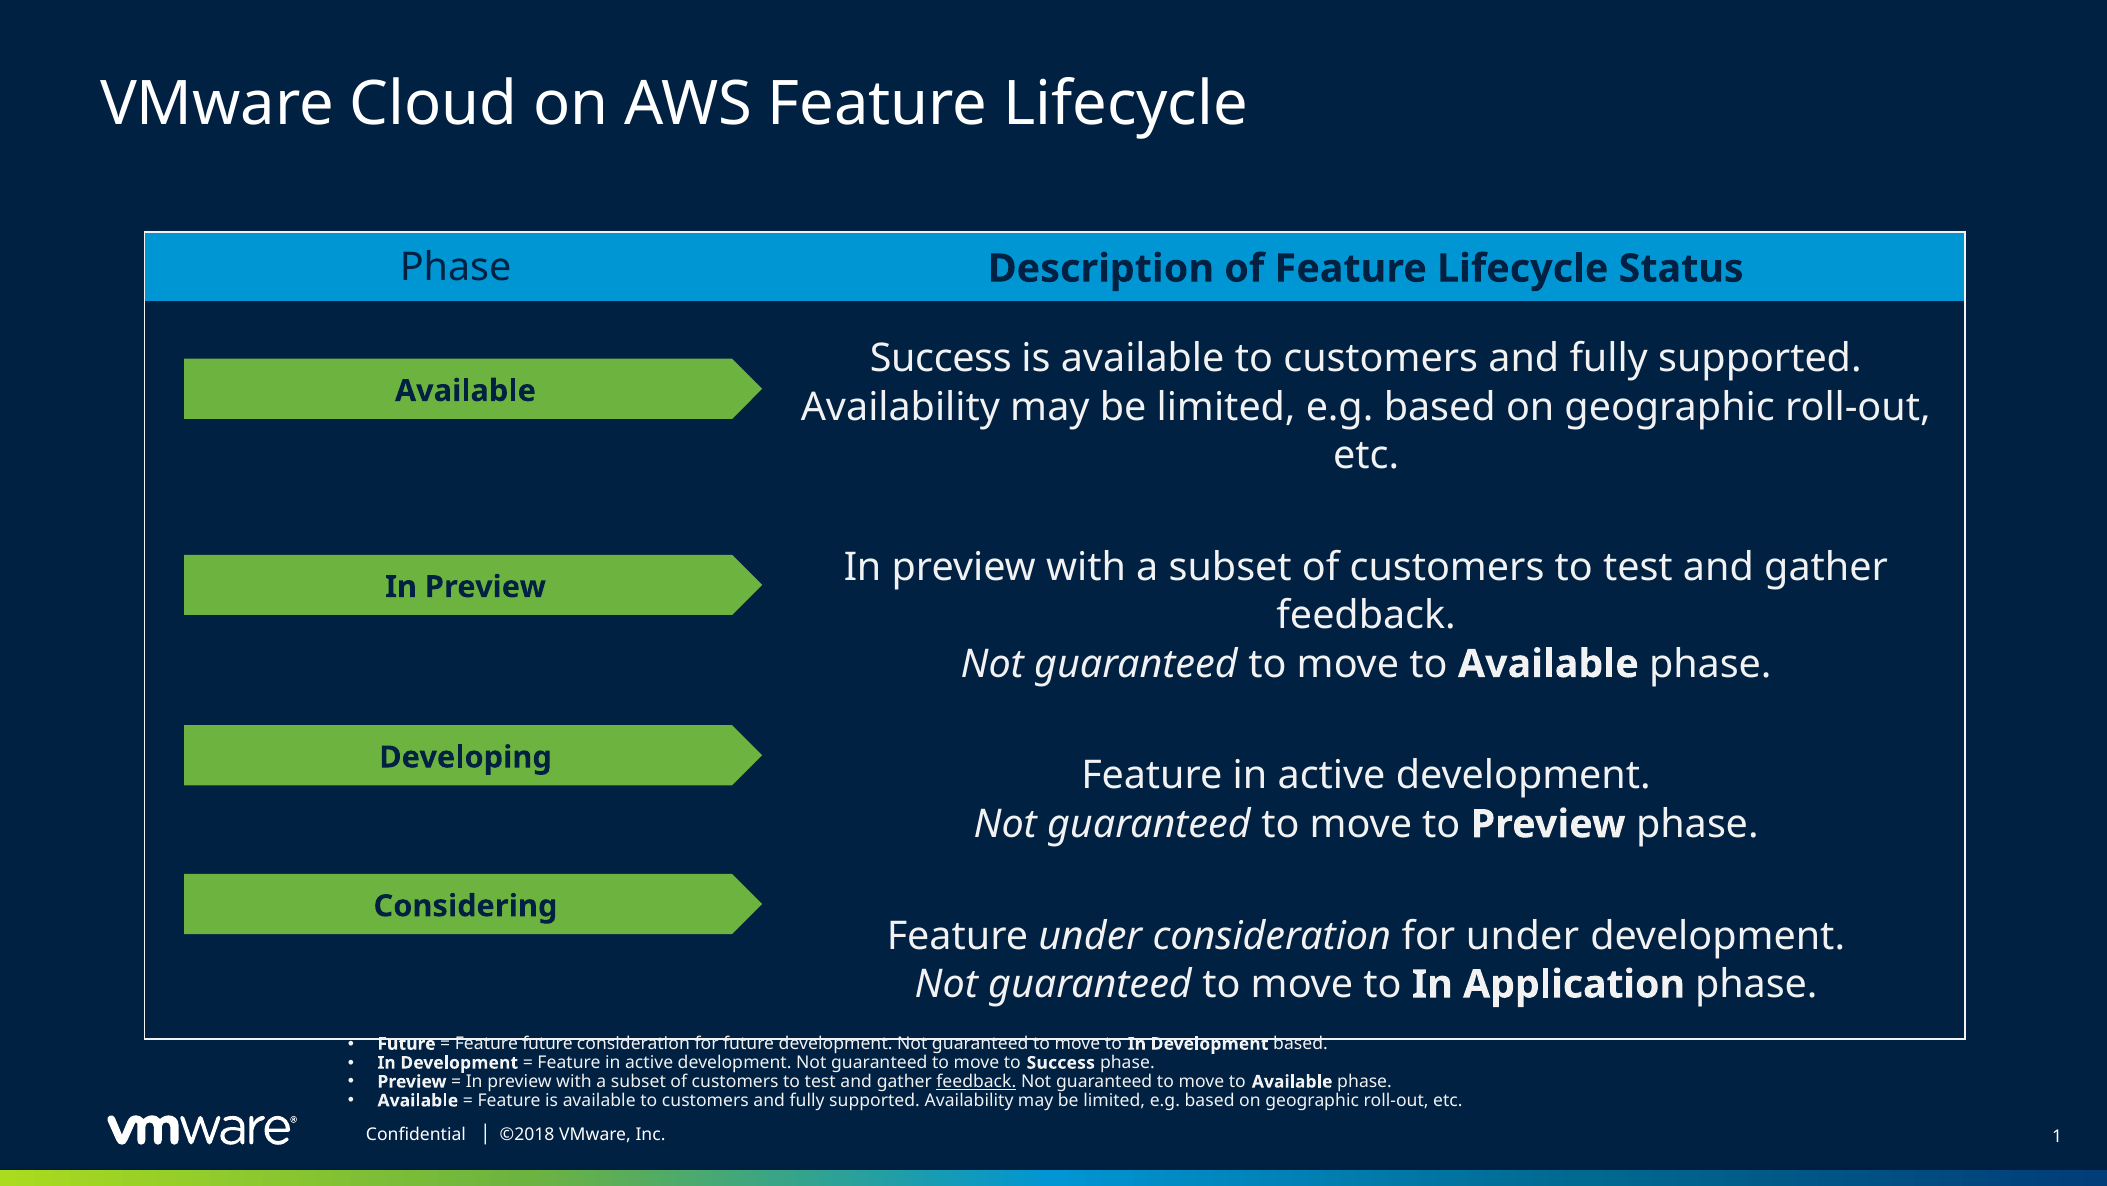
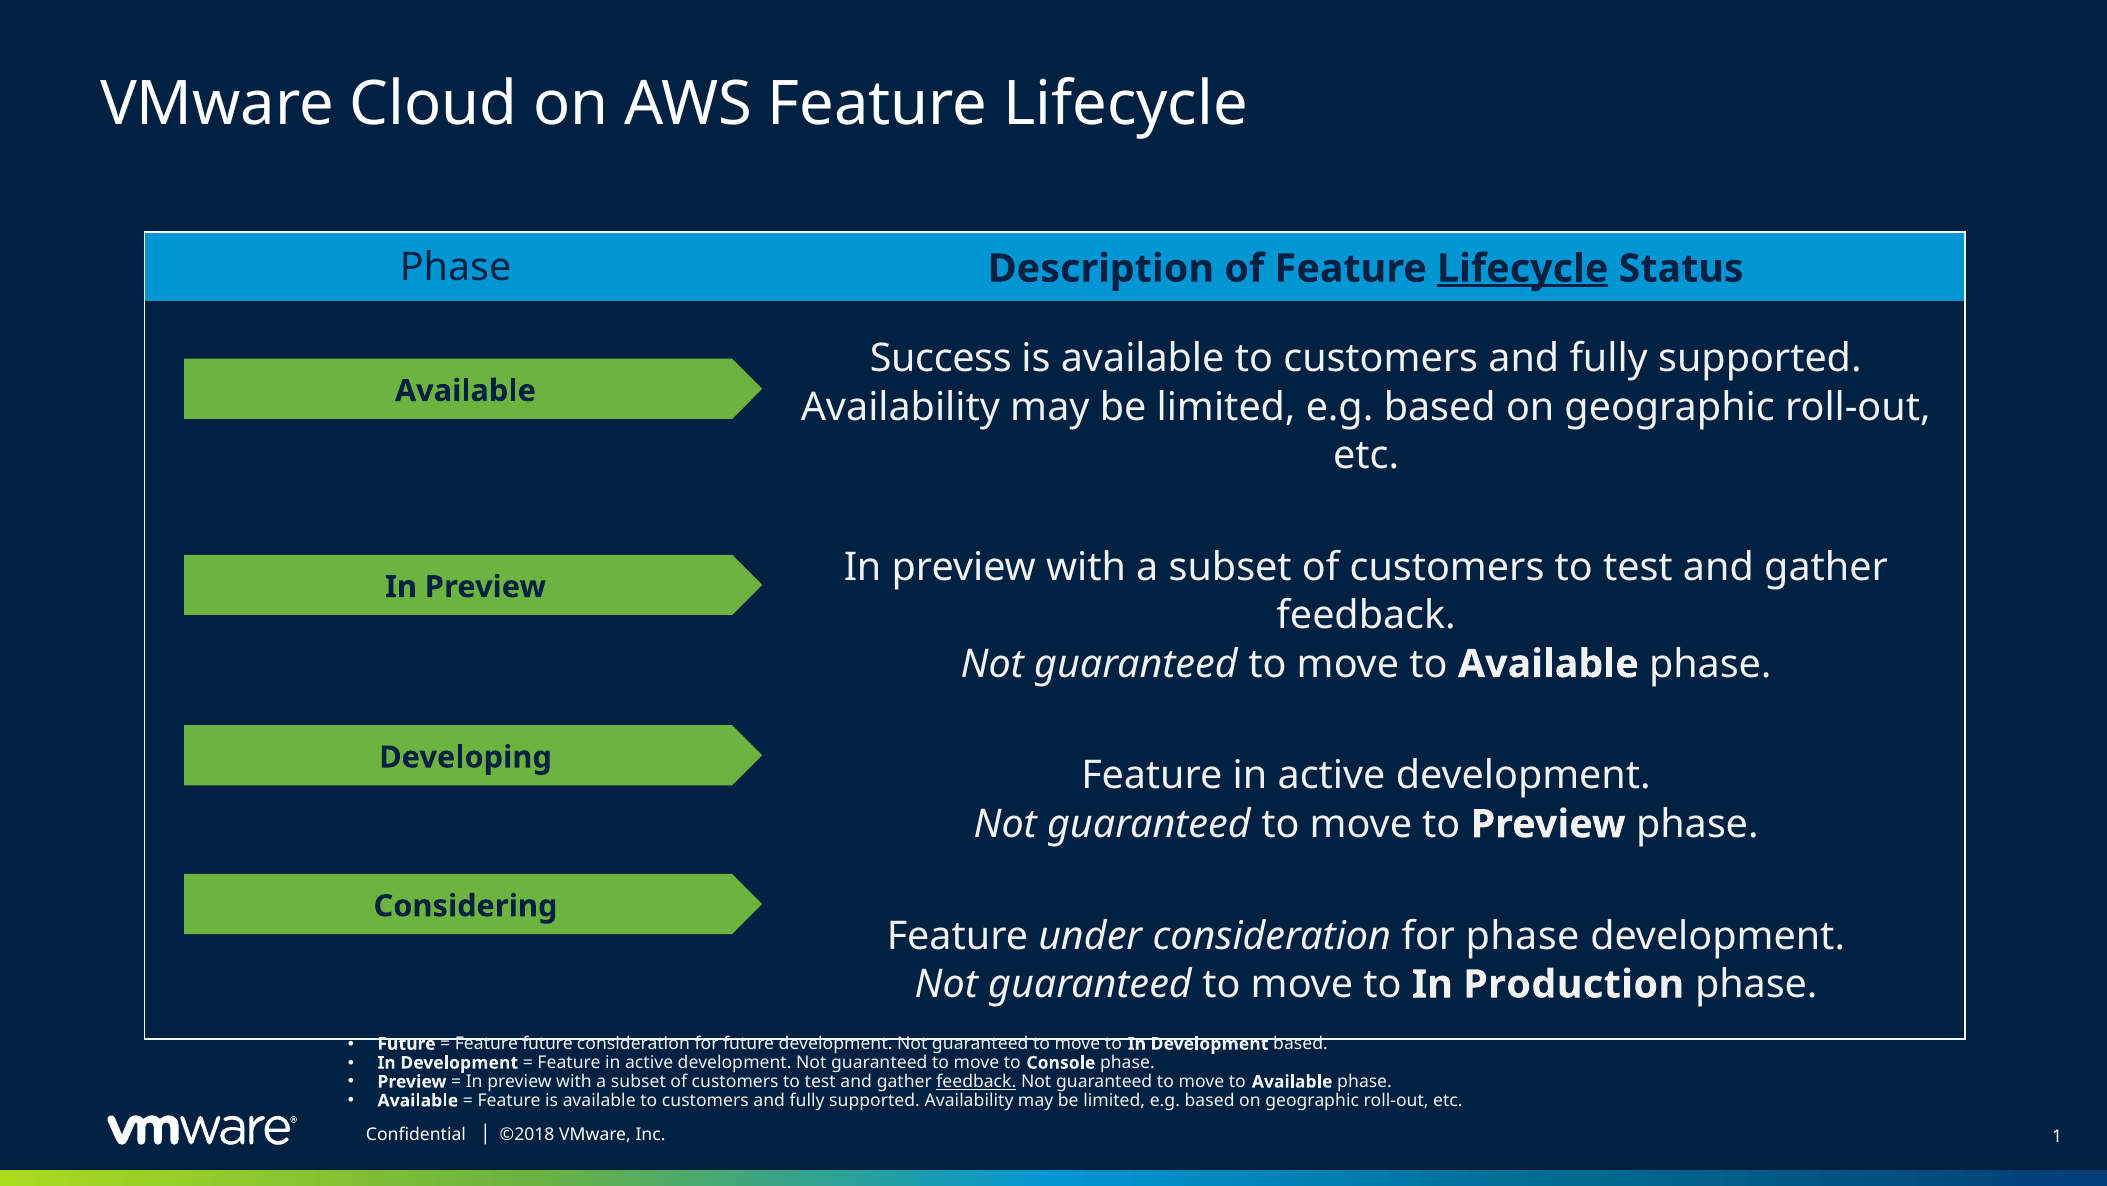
Lifecycle at (1523, 269) underline: none -> present
for under: under -> phase
Application: Application -> Production
to Success: Success -> Console
